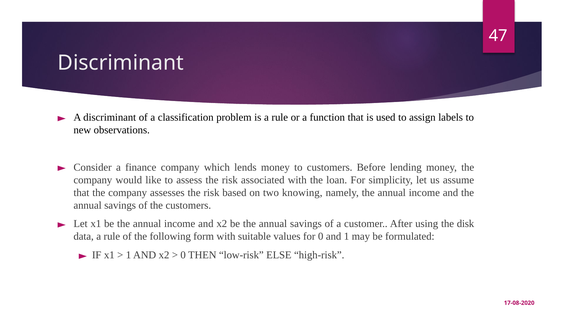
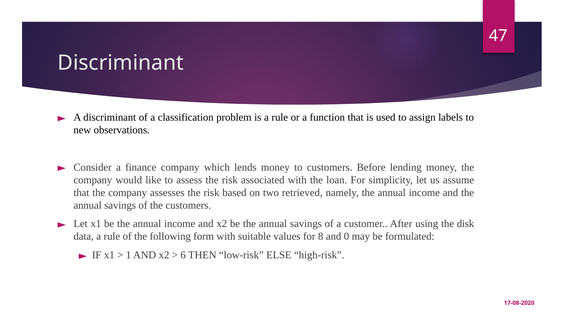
knowing: knowing -> retrieved
for 0: 0 -> 8
and 1: 1 -> 0
0 at (183, 255): 0 -> 6
